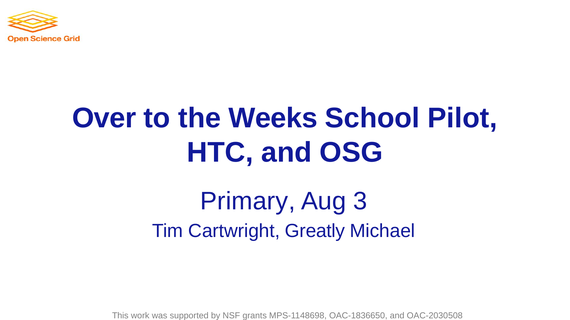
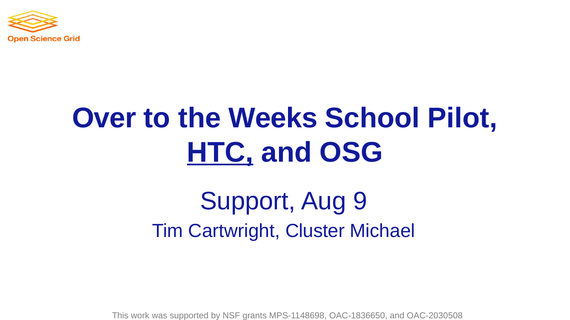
HTC underline: none -> present
Primary: Primary -> Support
3: 3 -> 9
Greatly: Greatly -> Cluster
